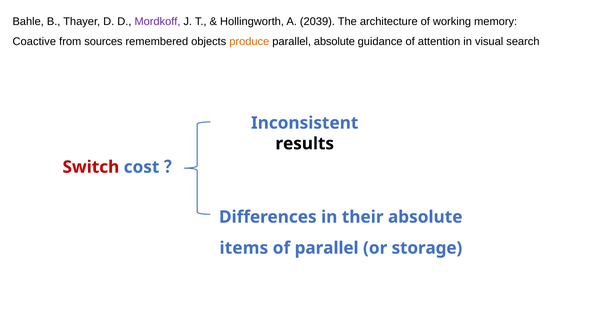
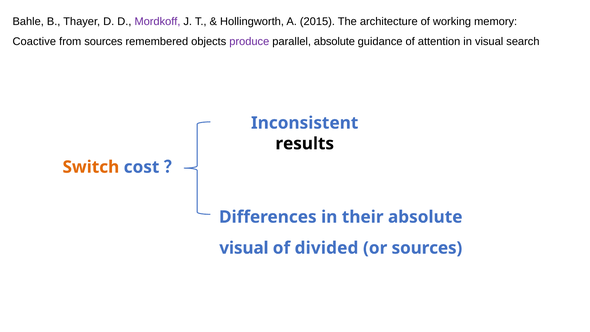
2039: 2039 -> 2015
produce colour: orange -> purple
Switch colour: red -> orange
items at (244, 248): items -> visual
of parallel: parallel -> divided
or storage: storage -> sources
